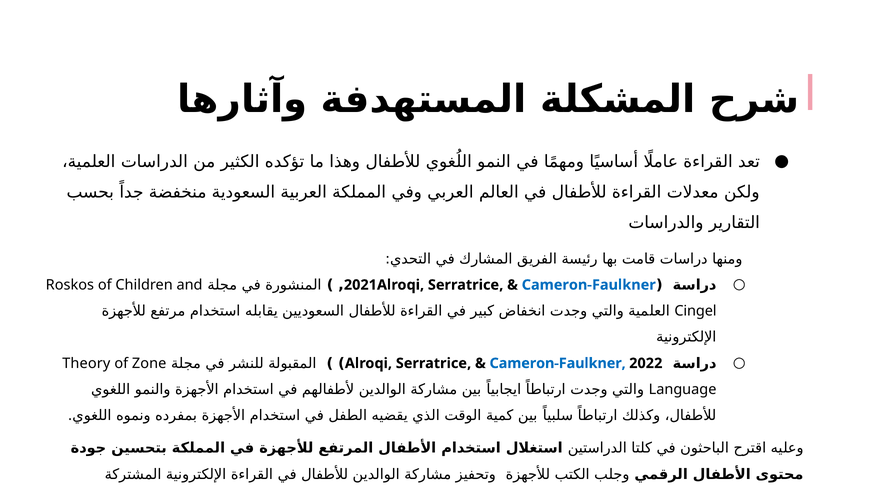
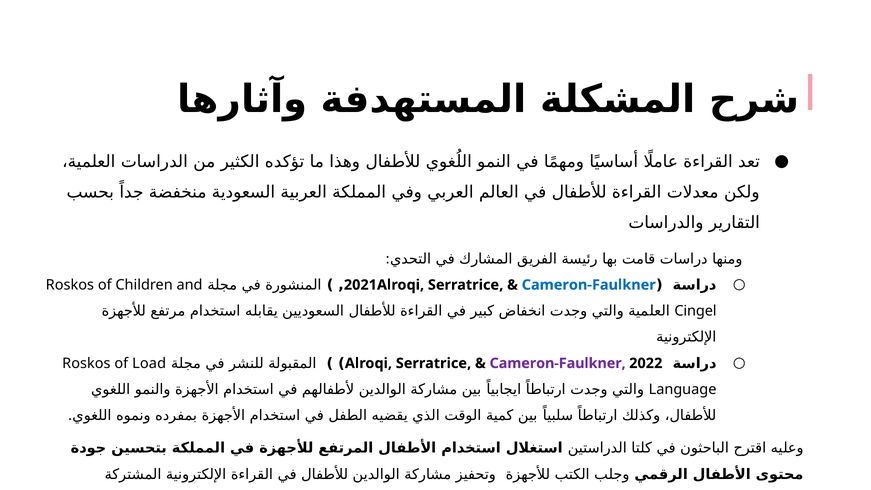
Theory at (86, 363): Theory -> Roskos
Zone: Zone -> Load
Cameron-Faulkner at (558, 363) colour: blue -> purple
